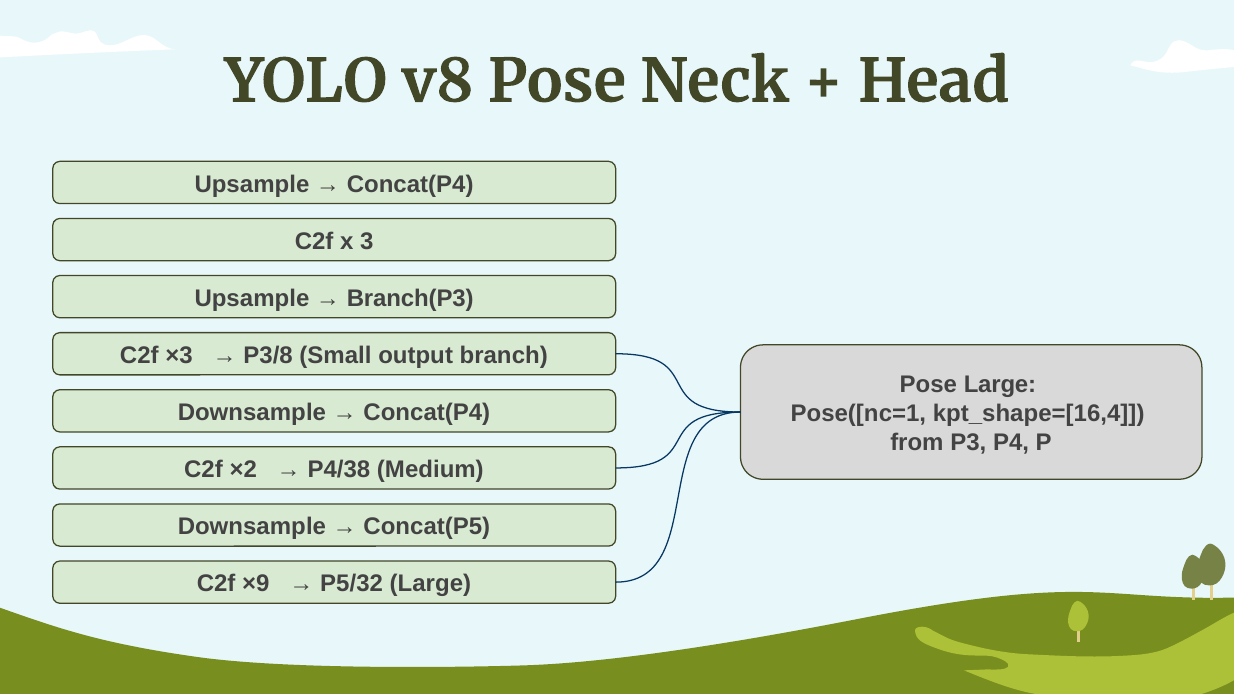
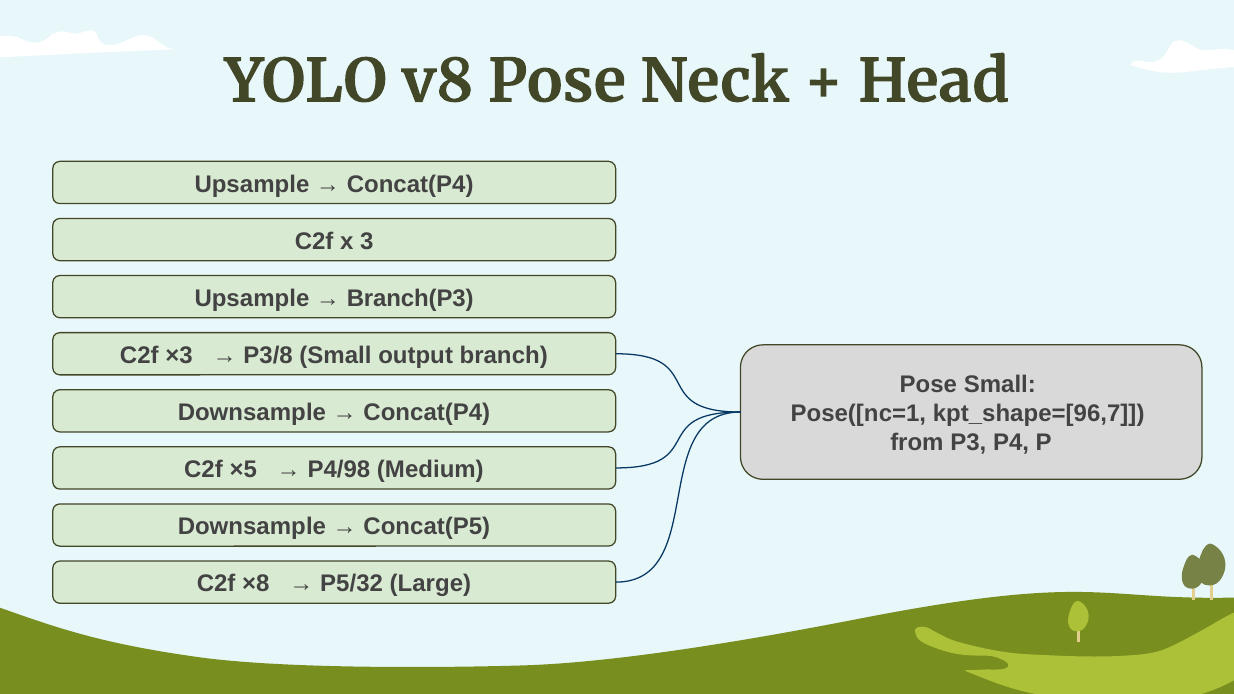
Pose Large: Large -> Small
kpt_shape=[16,4: kpt_shape=[16,4 -> kpt_shape=[96,7
×2: ×2 -> ×5
P4/38: P4/38 -> P4/98
×9: ×9 -> ×8
